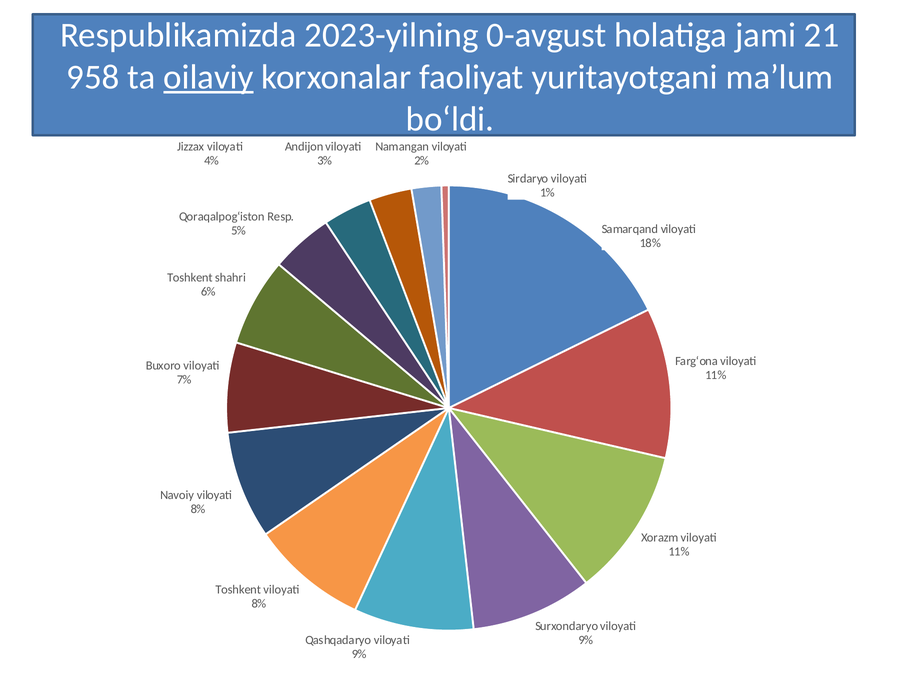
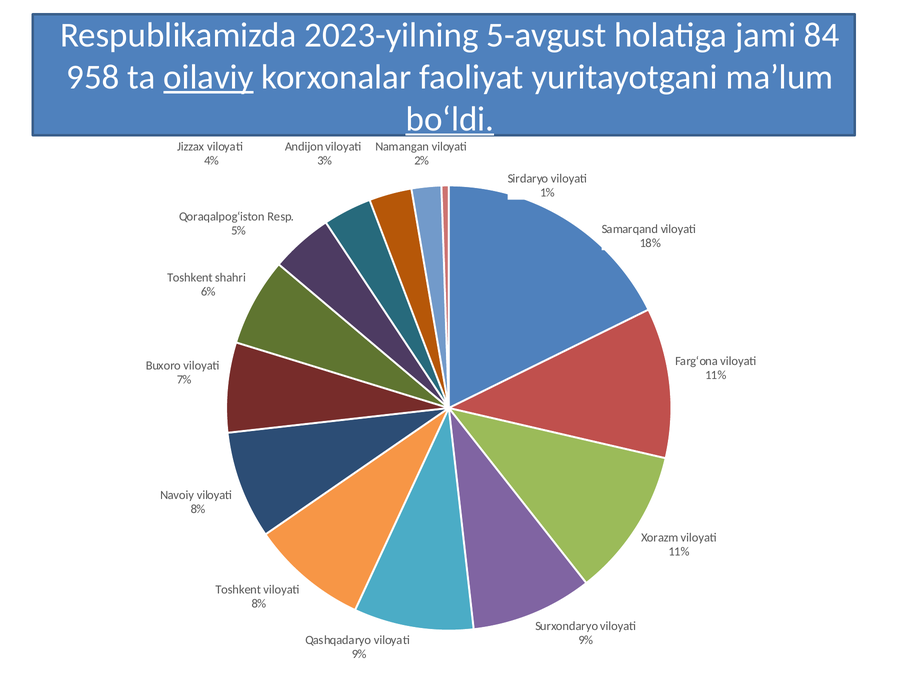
0-avgust: 0-avgust -> 5-avgust
21: 21 -> 84
bo‘ldi underline: none -> present
